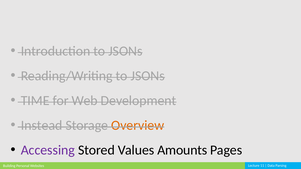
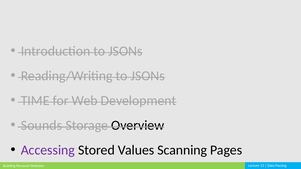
Instead: Instead -> Sounds
Overview colour: orange -> black
Amounts: Amounts -> Scanning
